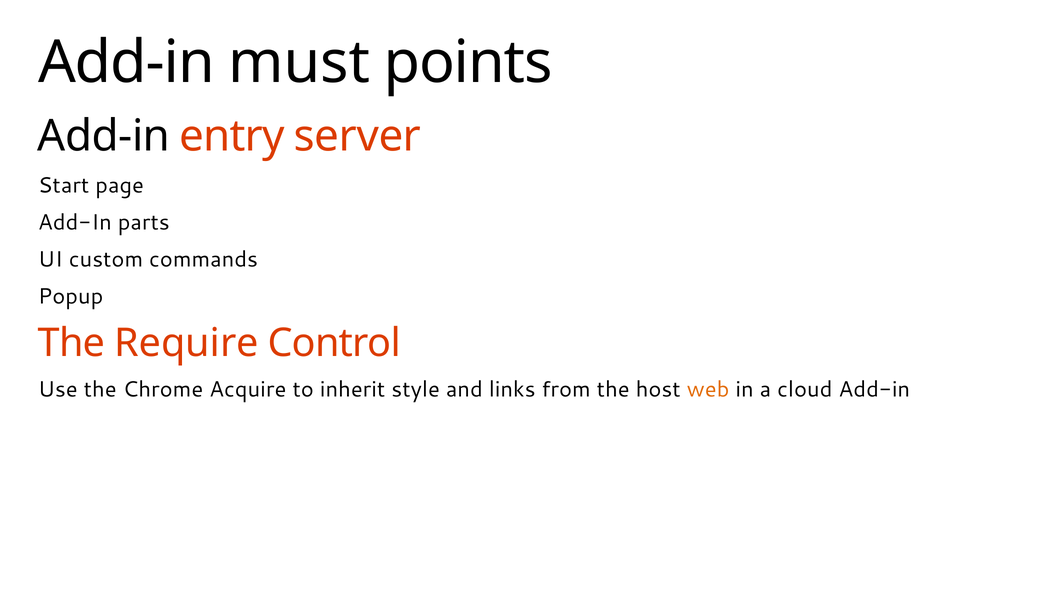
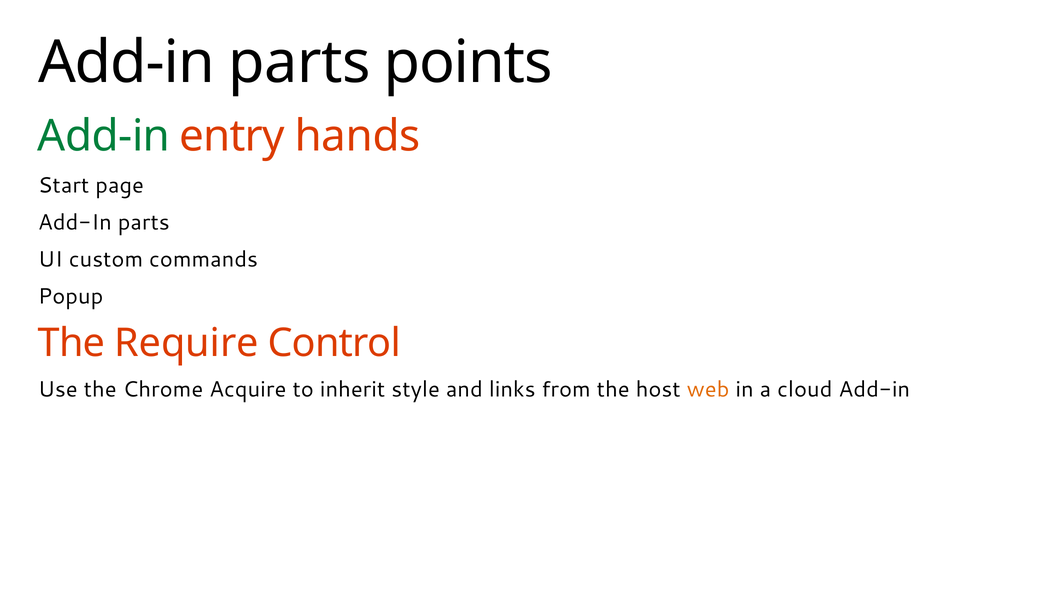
must at (299, 63): must -> parts
Add-in at (104, 136) colour: black -> green
server: server -> hands
